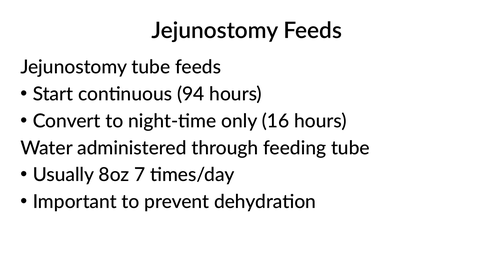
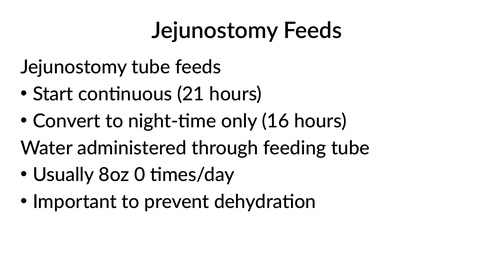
94: 94 -> 21
7: 7 -> 0
